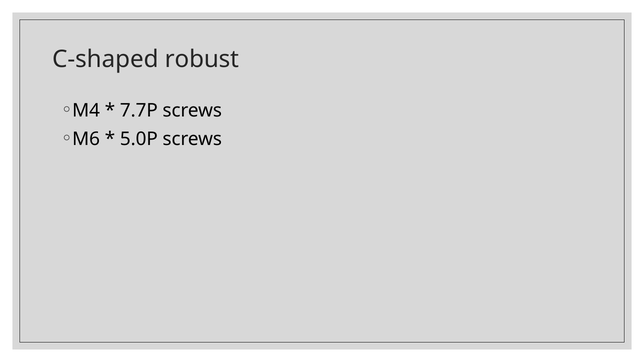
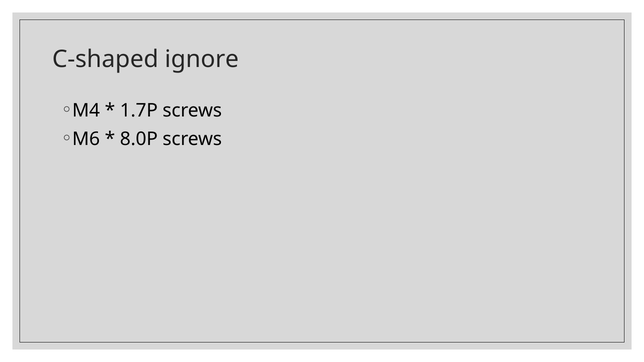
robust: robust -> ignore
7.7P: 7.7P -> 1.7P
5.0P: 5.0P -> 8.0P
